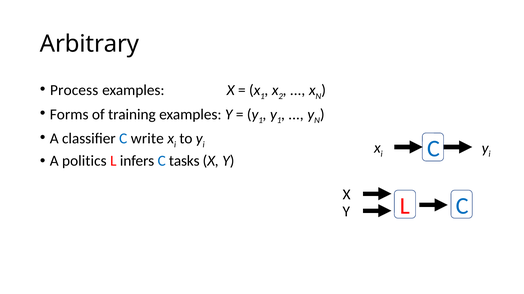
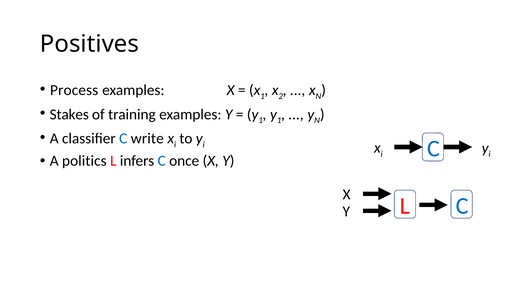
Arbitrary: Arbitrary -> Positives
Forms: Forms -> Stakes
tasks: tasks -> once
